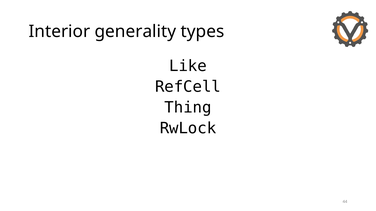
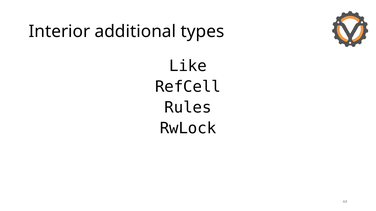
generality: generality -> additional
Thing: Thing -> Rules
